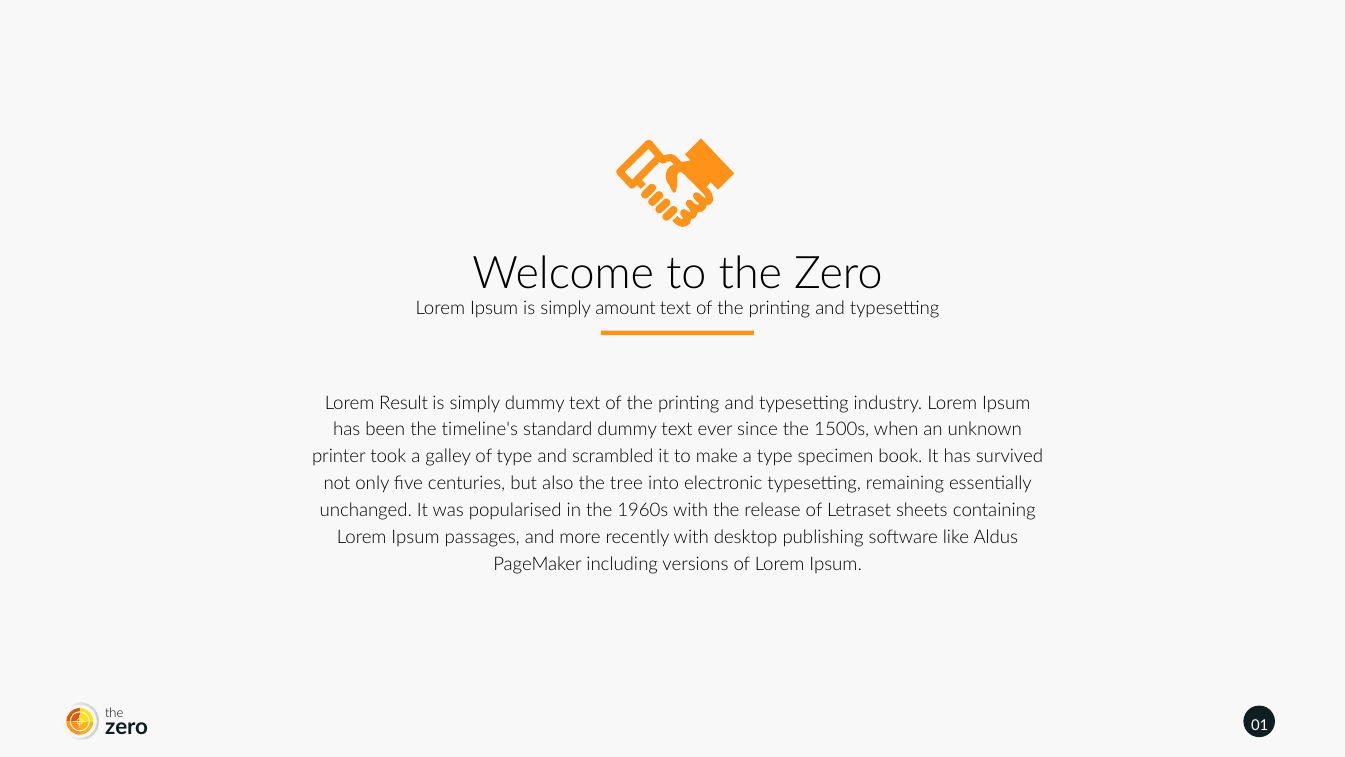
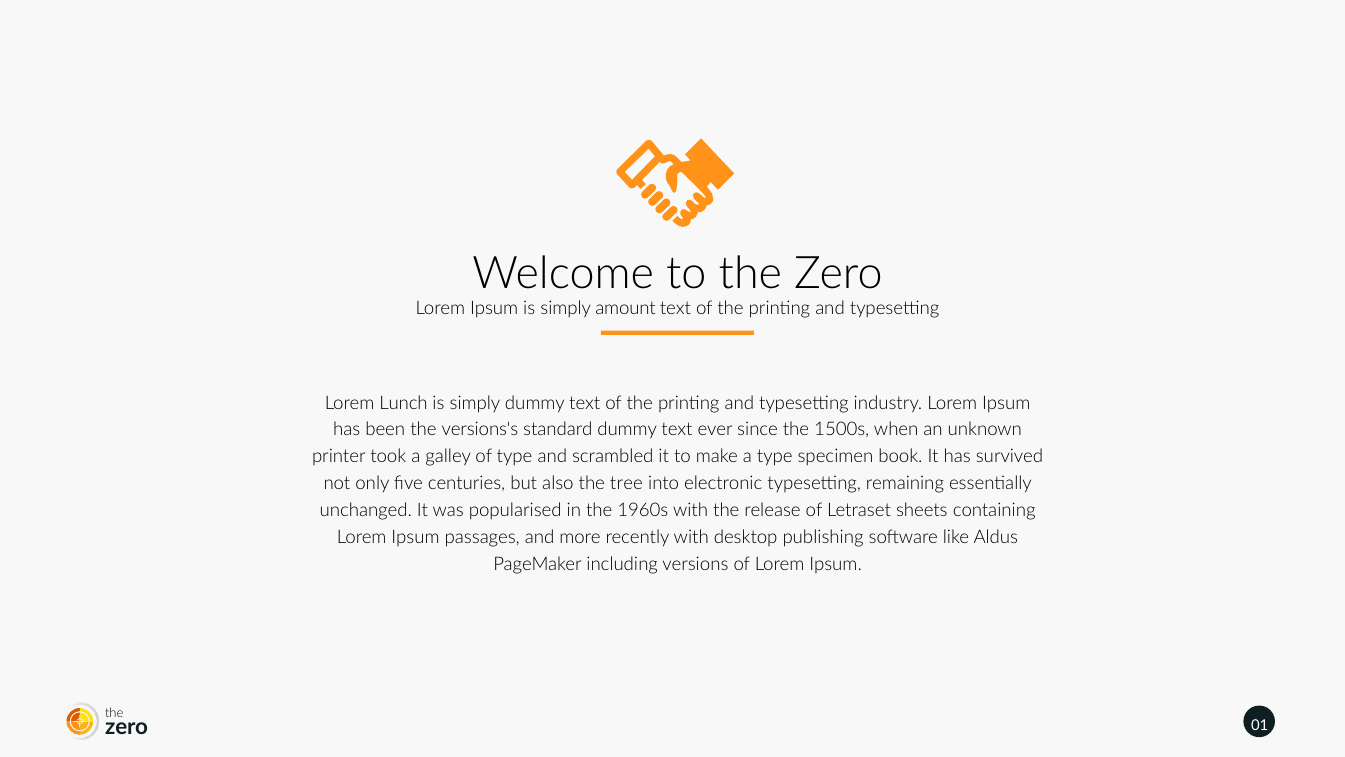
Result: Result -> Lunch
timeline's: timeline's -> versions's
